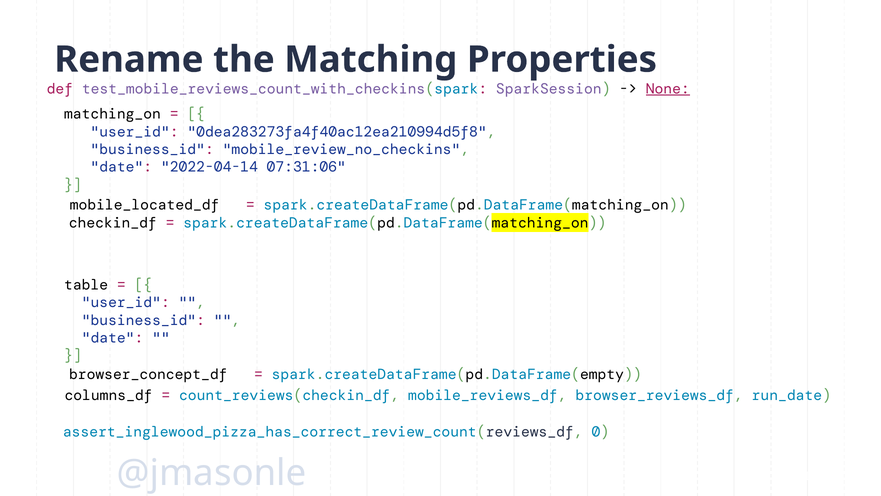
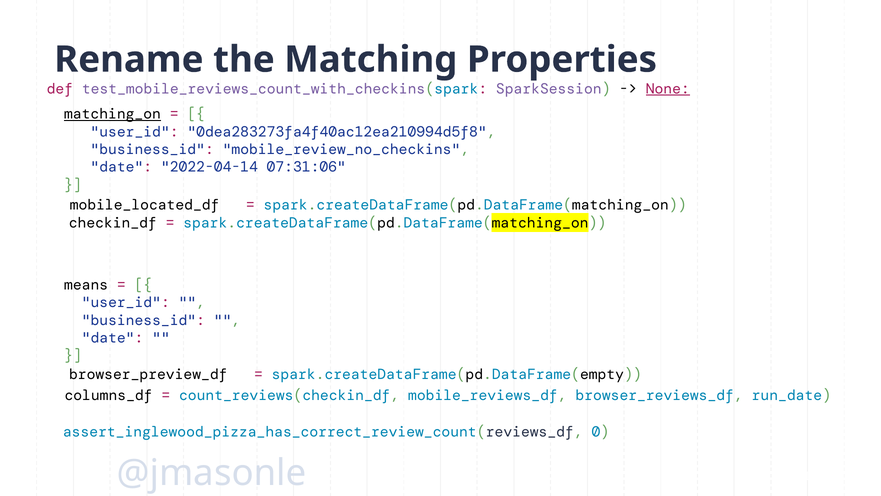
matching_on underline: none -> present
table: table -> means
browser_concept_df: browser_concept_df -> browser_preview_df
